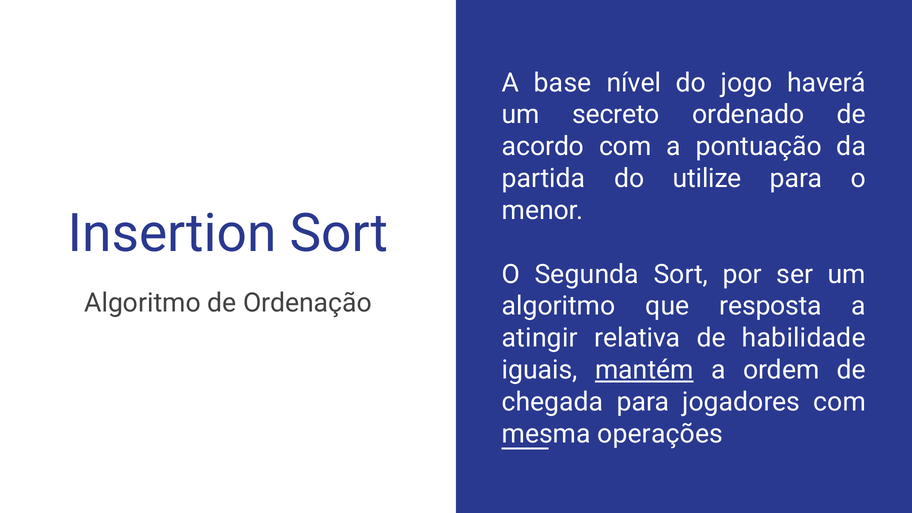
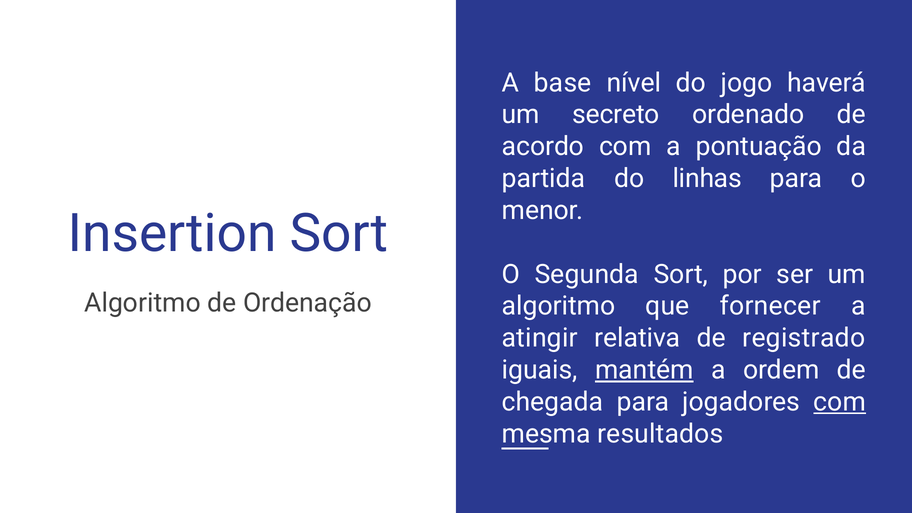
utilize: utilize -> linhas
resposta: resposta -> fornecer
habilidade: habilidade -> registrado
com at (840, 402) underline: none -> present
operações: operações -> resultados
